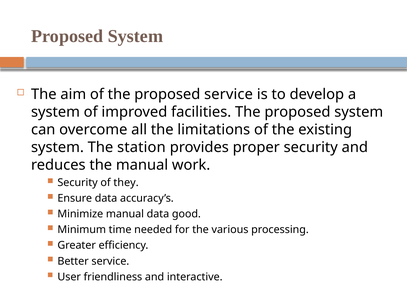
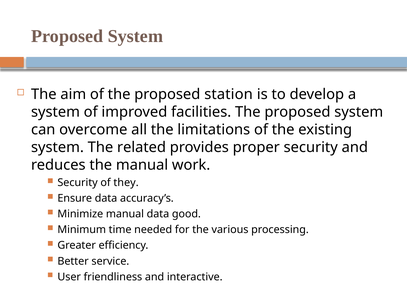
proposed service: service -> station
station: station -> related
